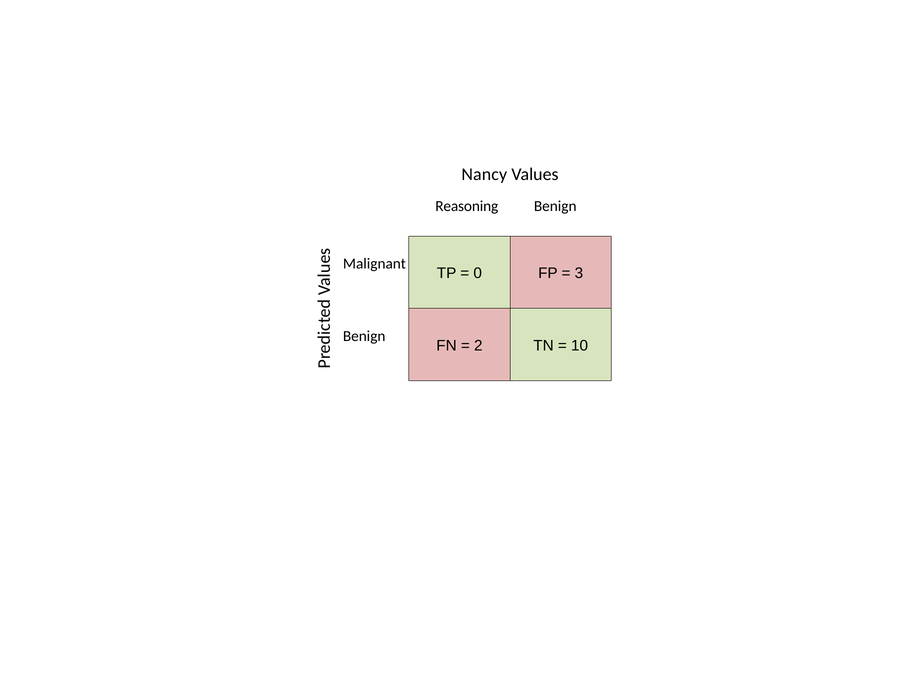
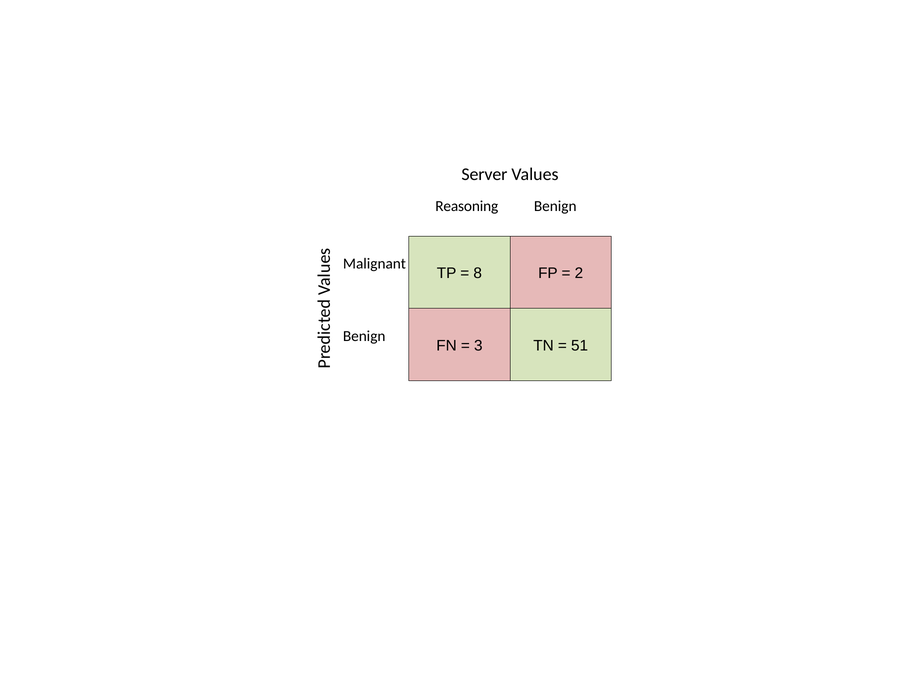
Nancy: Nancy -> Server
0: 0 -> 8
3: 3 -> 2
2: 2 -> 3
10: 10 -> 51
